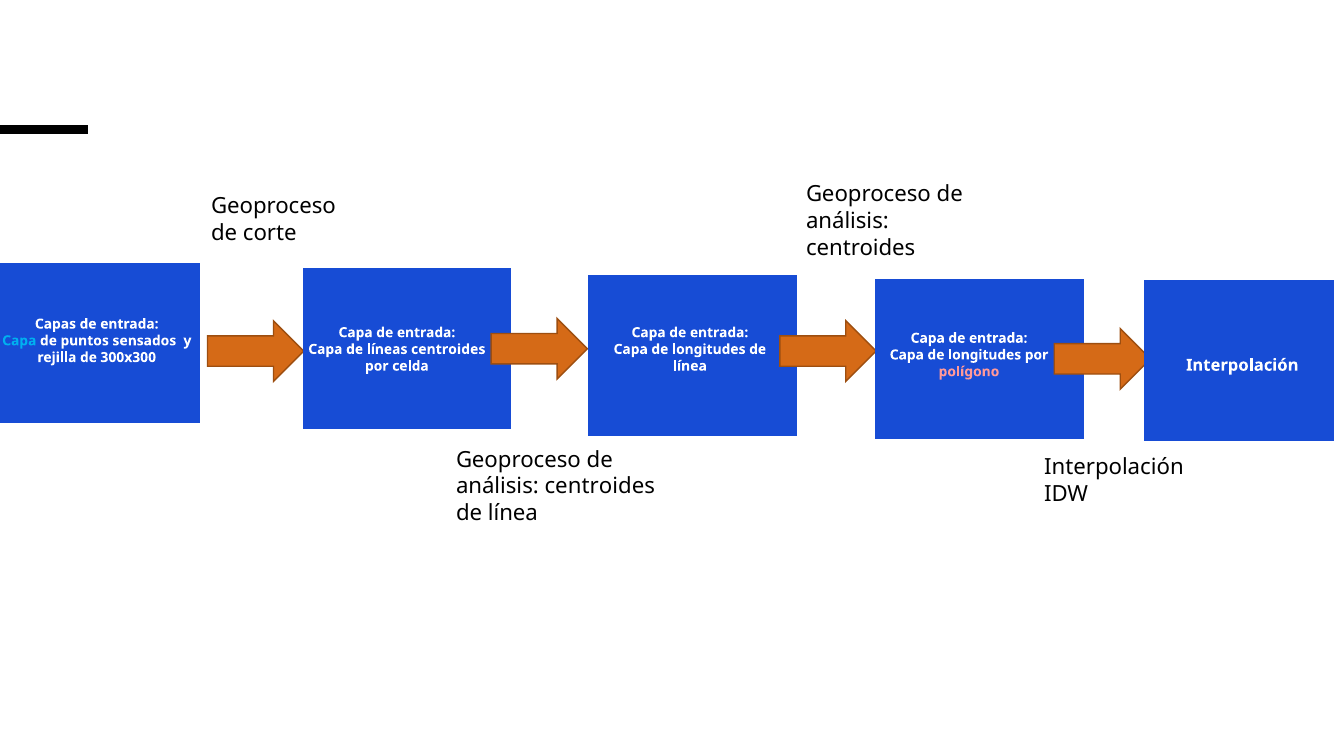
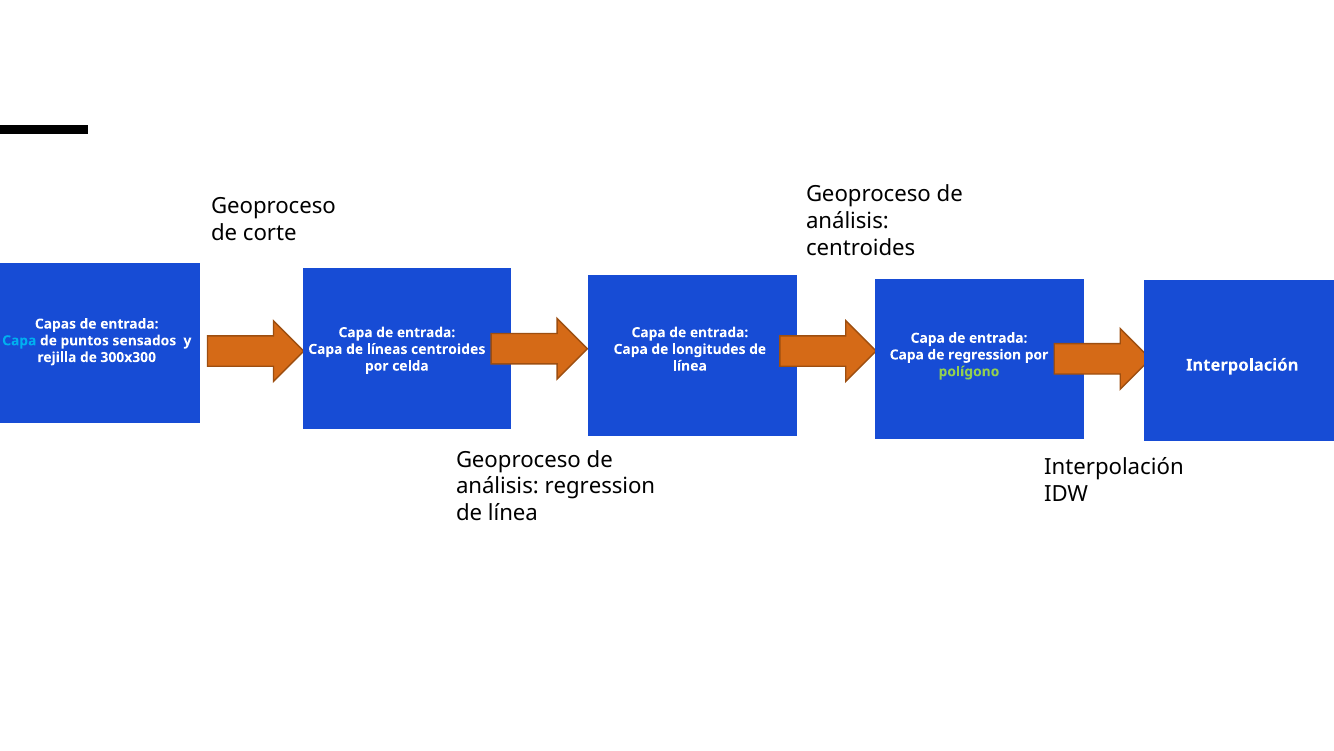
longitudes at (985, 355): longitudes -> regression
polígono colour: pink -> light green
centroides at (600, 486): centroides -> regression
